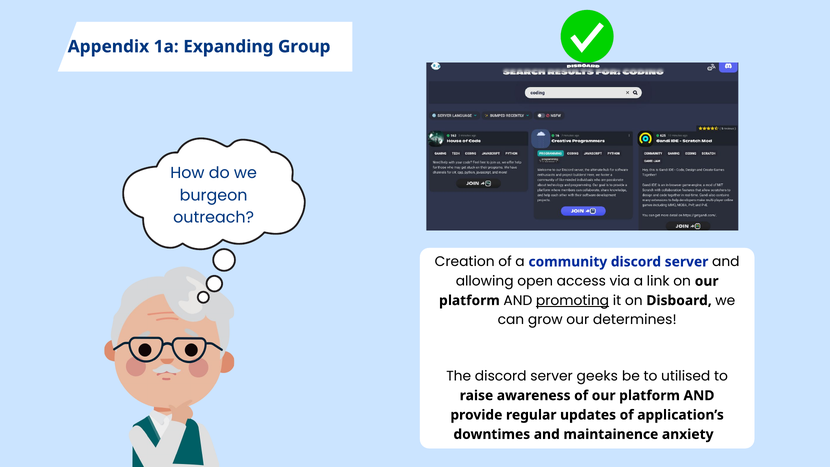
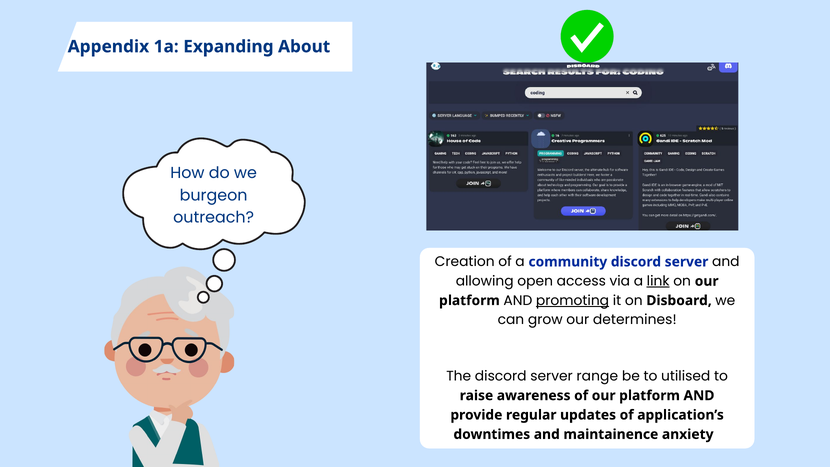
Group: Group -> About
link underline: none -> present
geeks: geeks -> range
